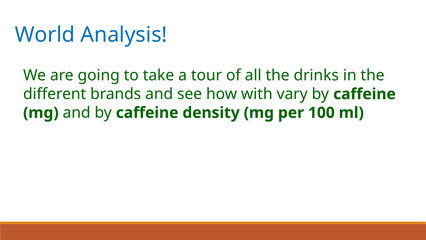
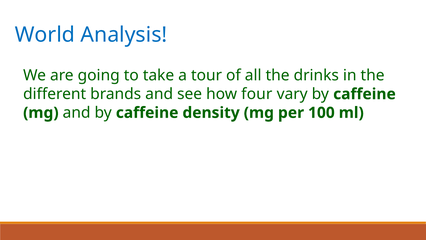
with: with -> four
